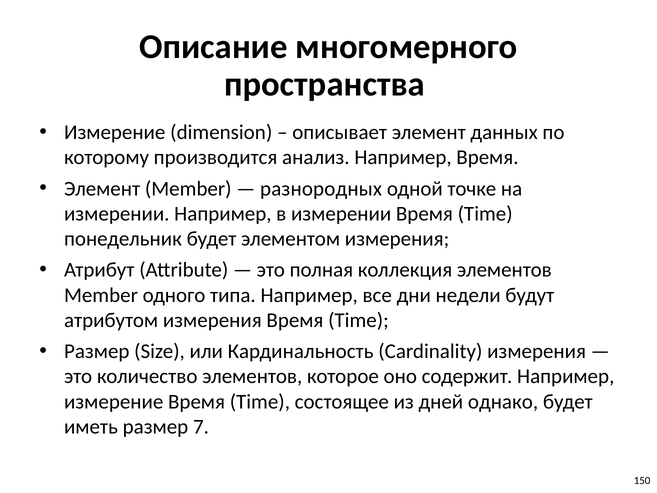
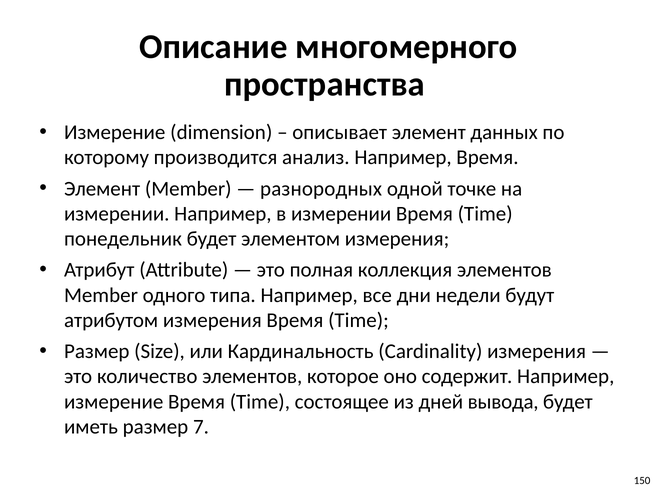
однако: однако -> вывода
